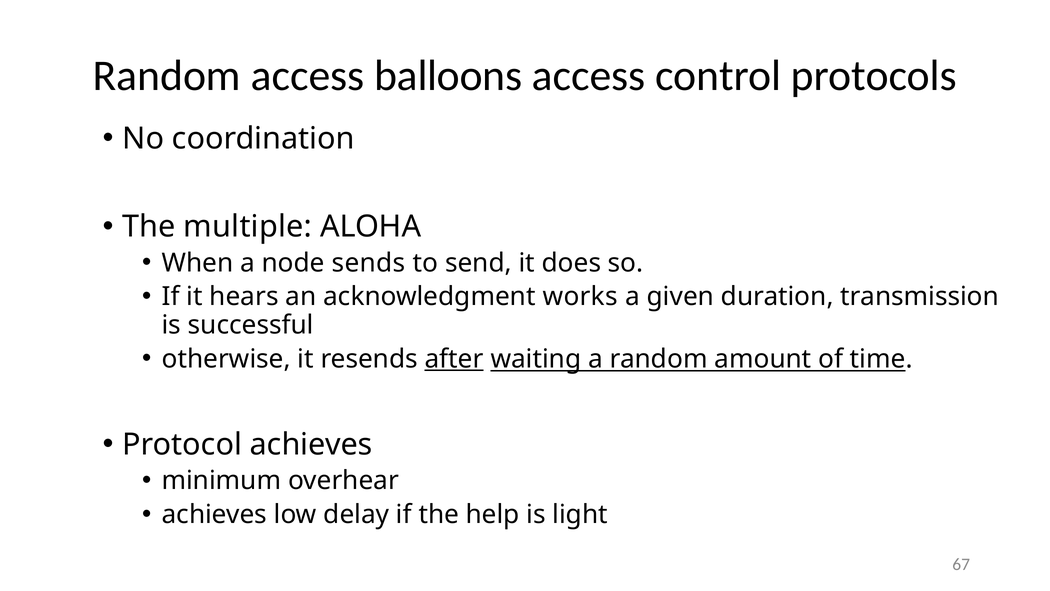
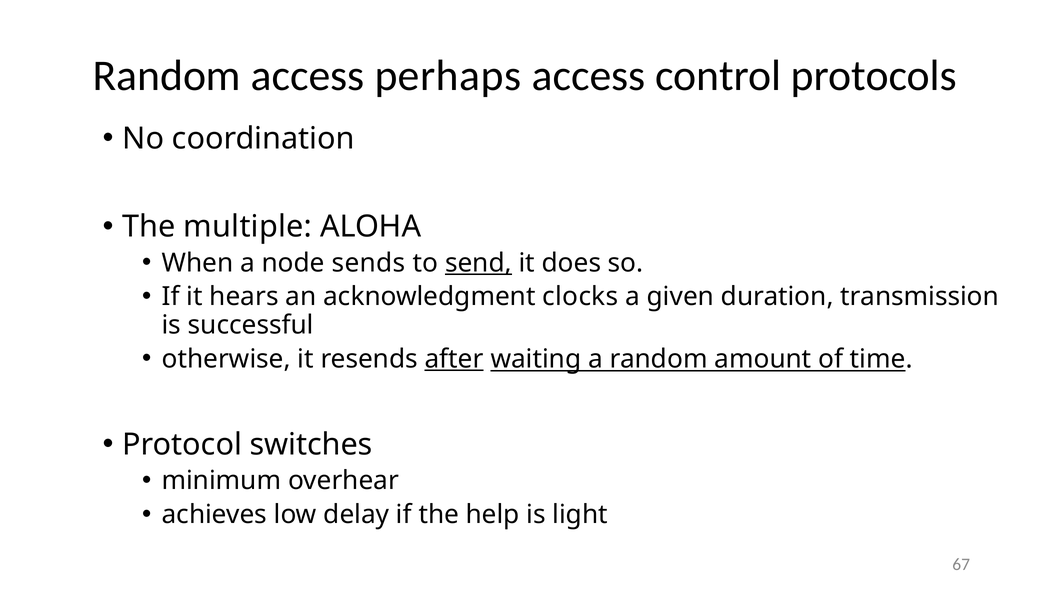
balloons: balloons -> perhaps
send underline: none -> present
works: works -> clocks
Protocol achieves: achieves -> switches
